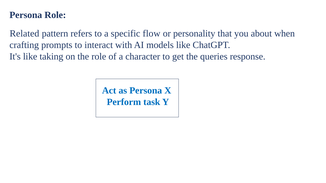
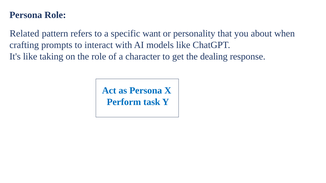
flow: flow -> want
queries: queries -> dealing
